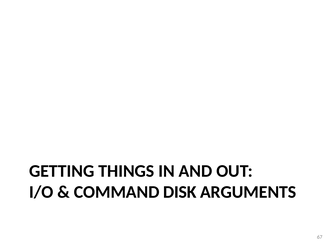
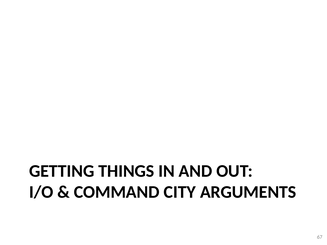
DISK: DISK -> CITY
